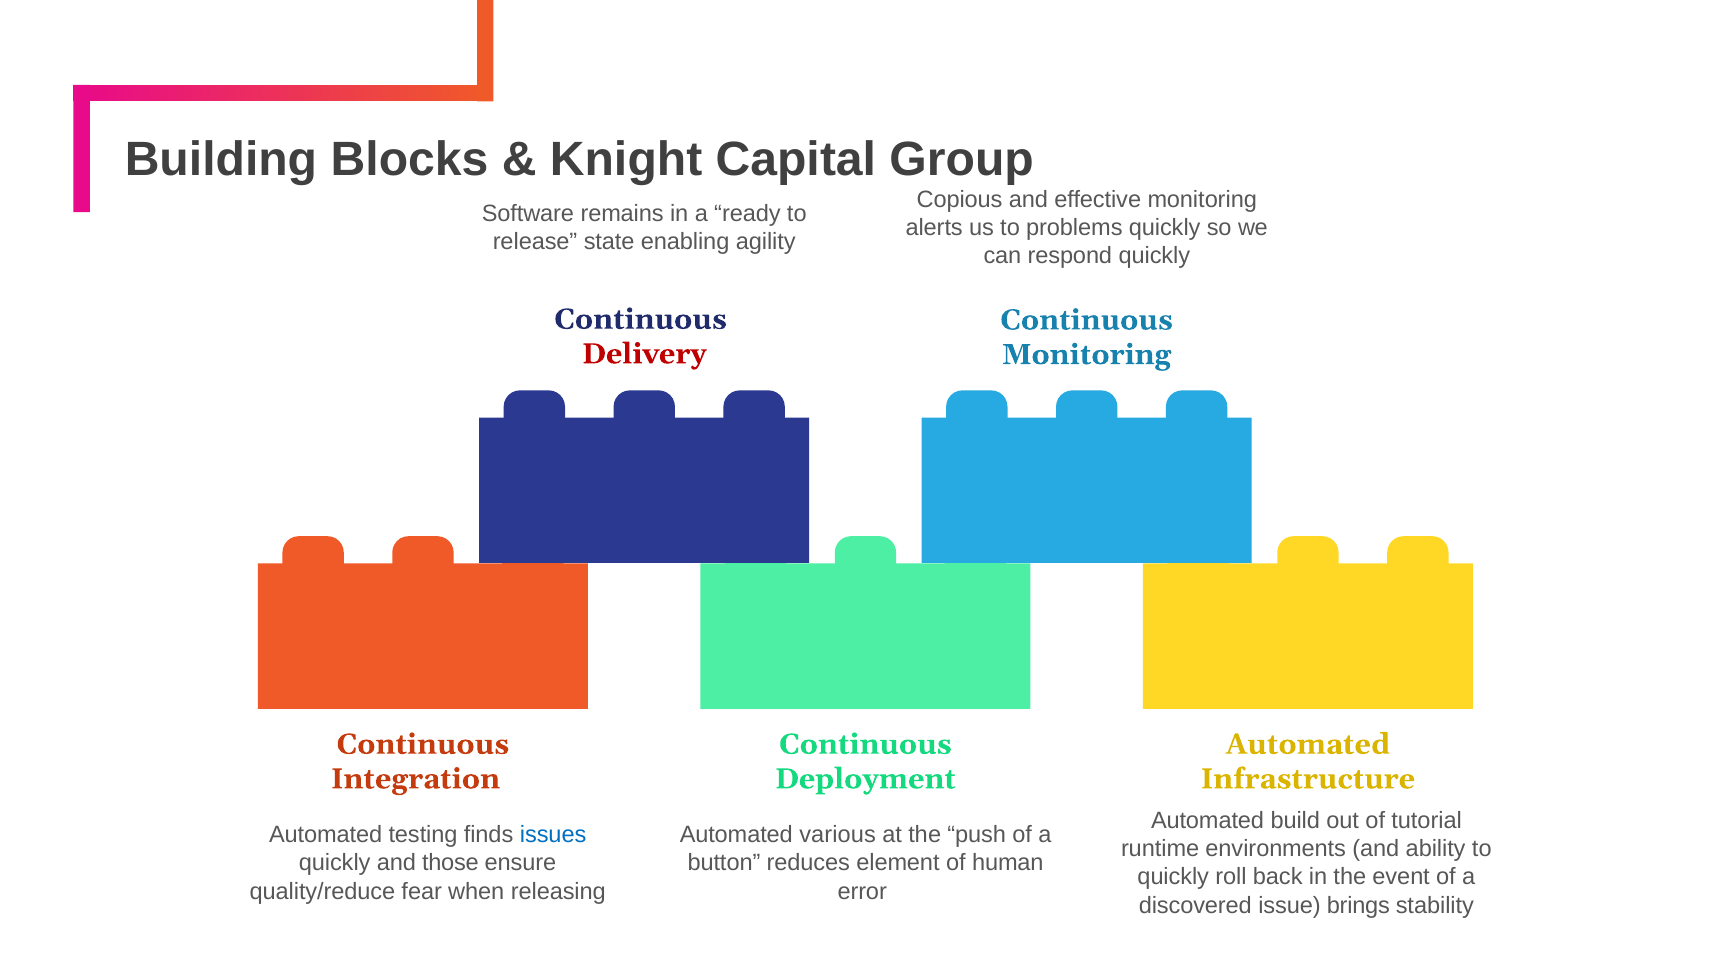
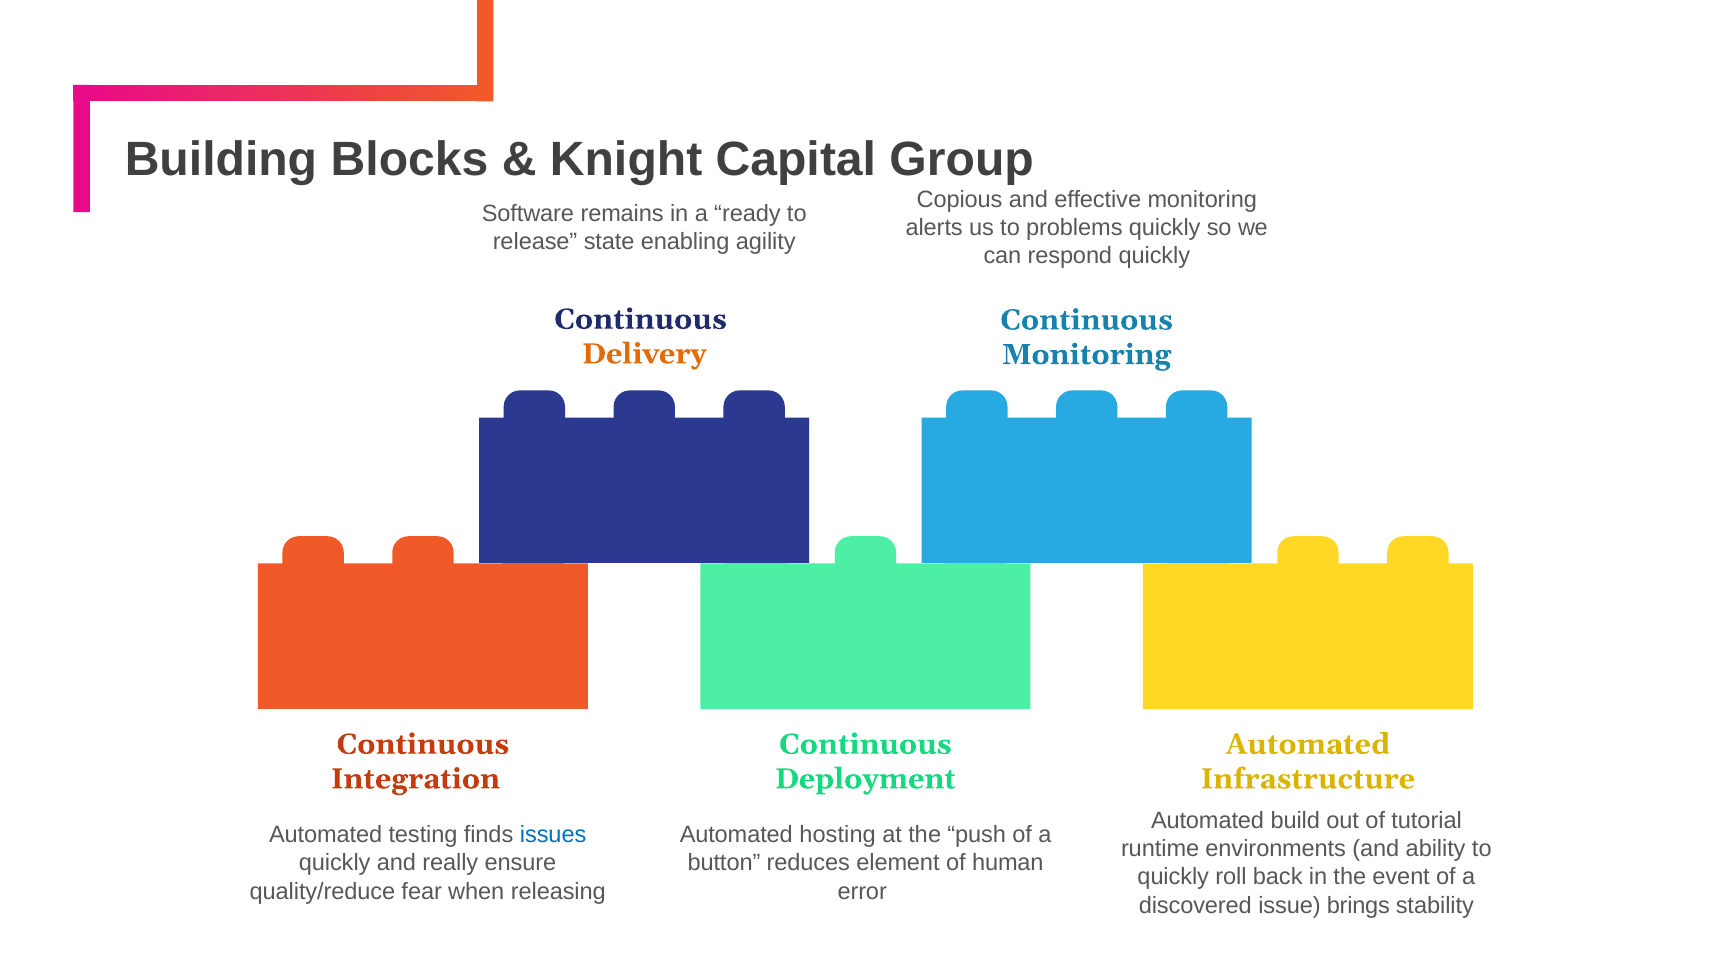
Delivery colour: red -> orange
various: various -> hosting
those: those -> really
